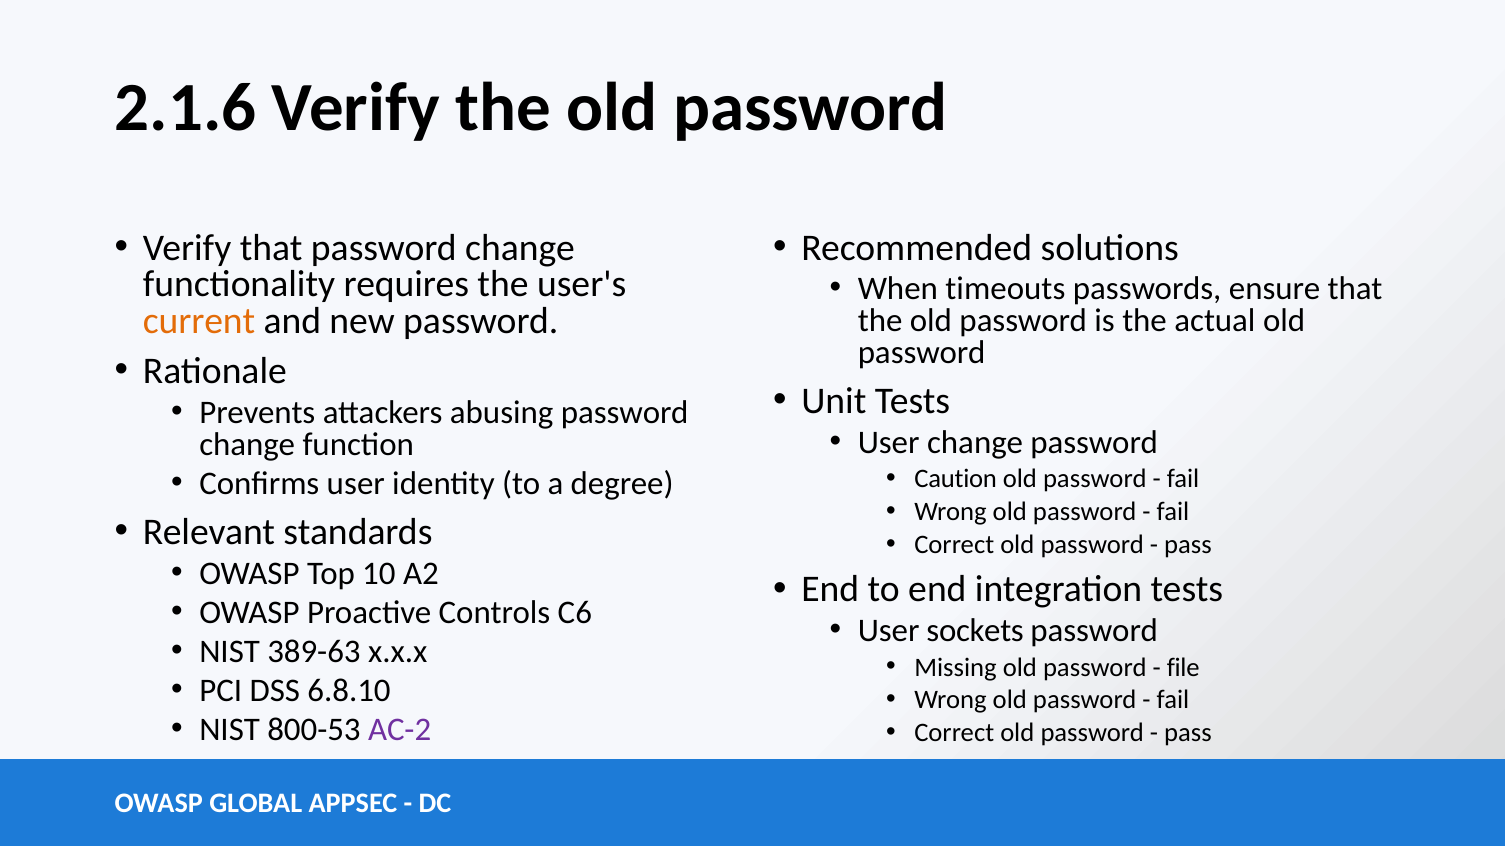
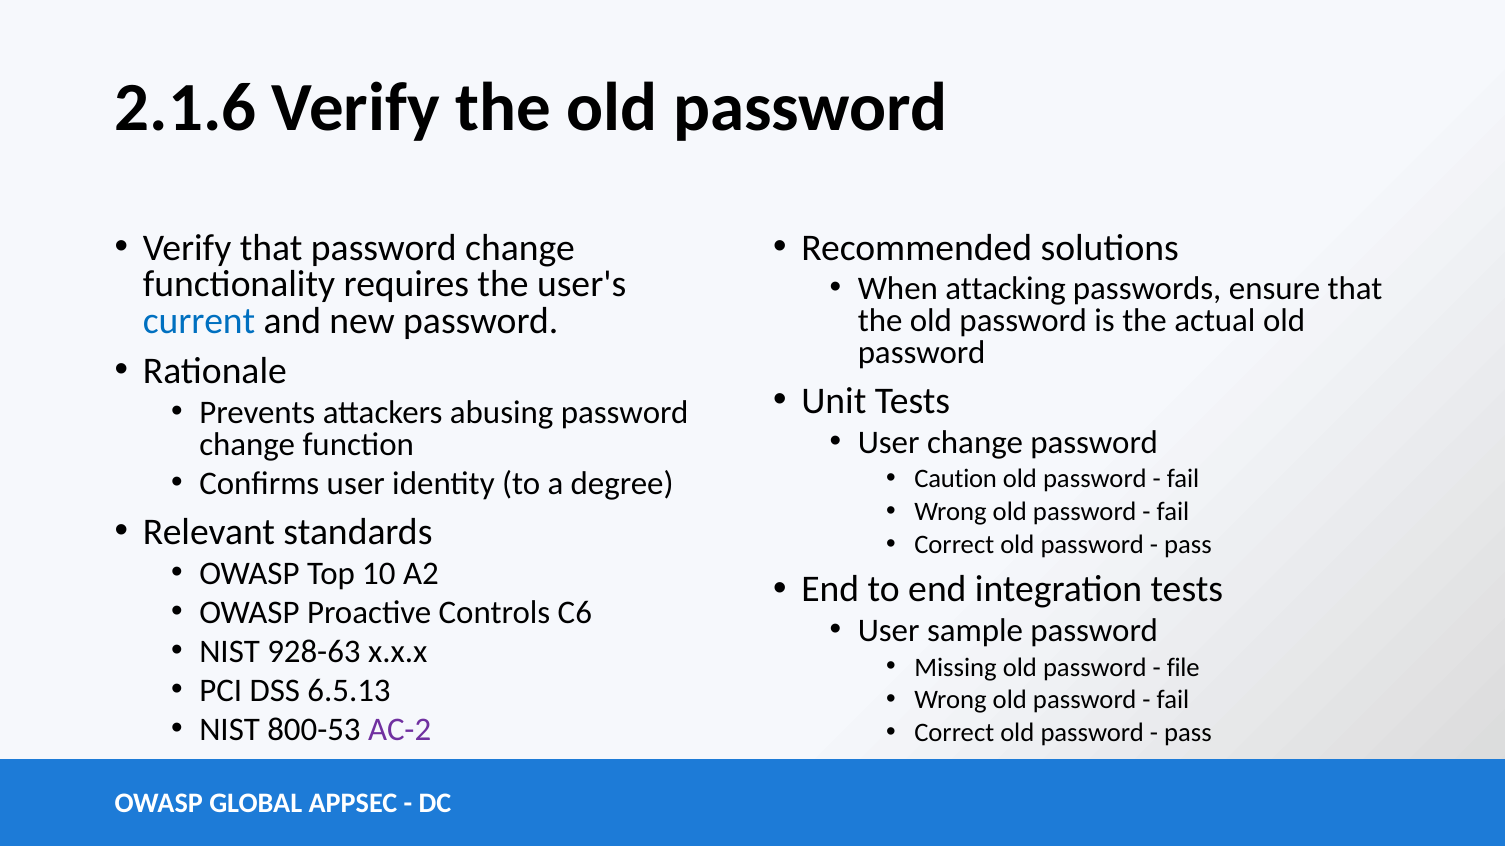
timeouts: timeouts -> attacking
current colour: orange -> blue
sockets: sockets -> sample
389-63: 389-63 -> 928-63
6.8.10: 6.8.10 -> 6.5.13
